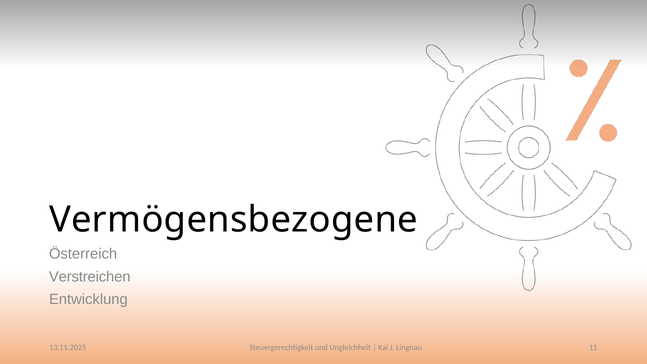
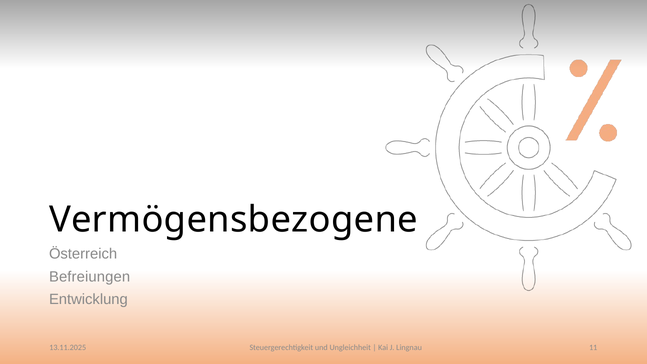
Verstreichen: Verstreichen -> Befreiungen
